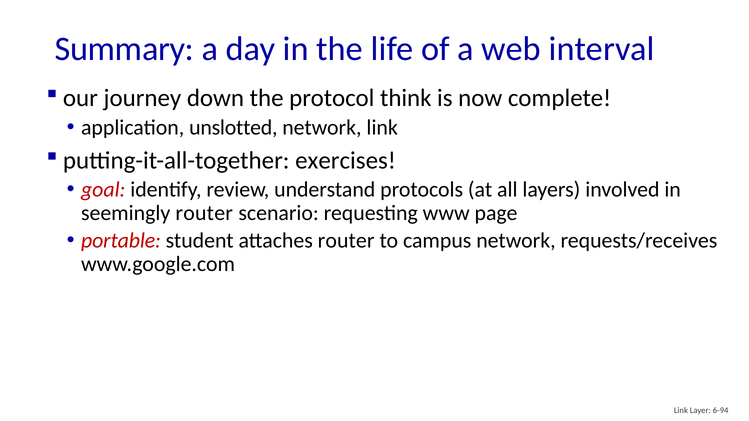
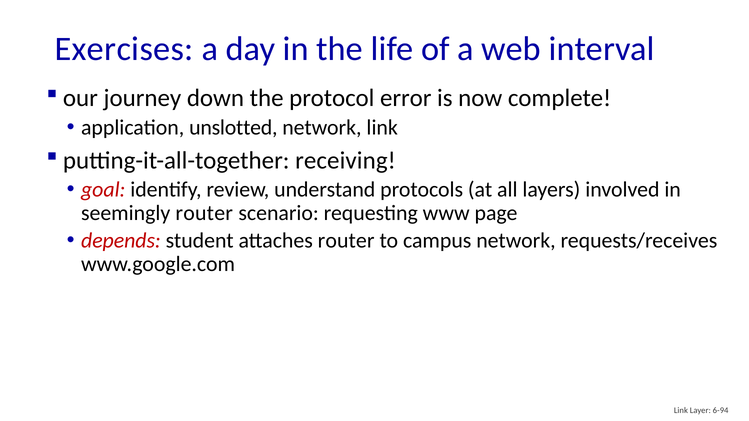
Summary: Summary -> Exercises
think: think -> error
exercises: exercises -> receiving
portable: portable -> depends
